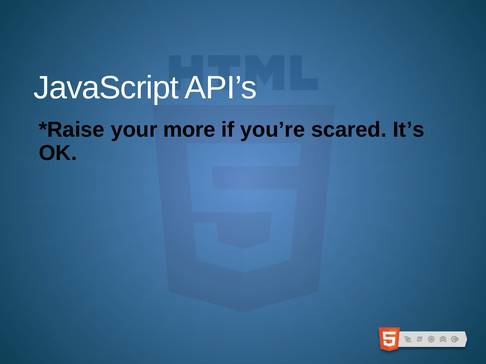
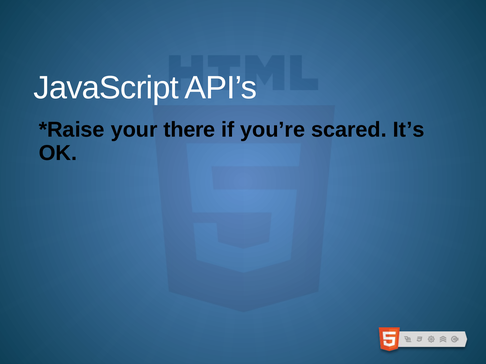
more: more -> there
